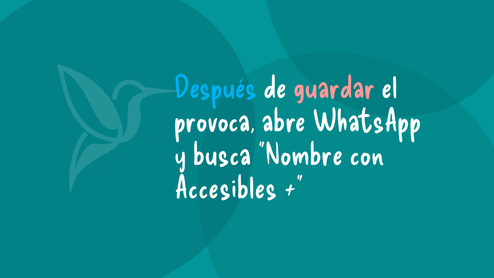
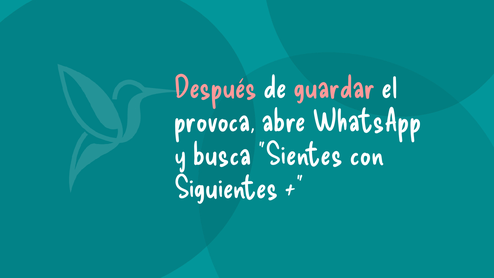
Después colour: light blue -> pink
Nombre: Nombre -> Sientes
Accesibles: Accesibles -> Siguientes
